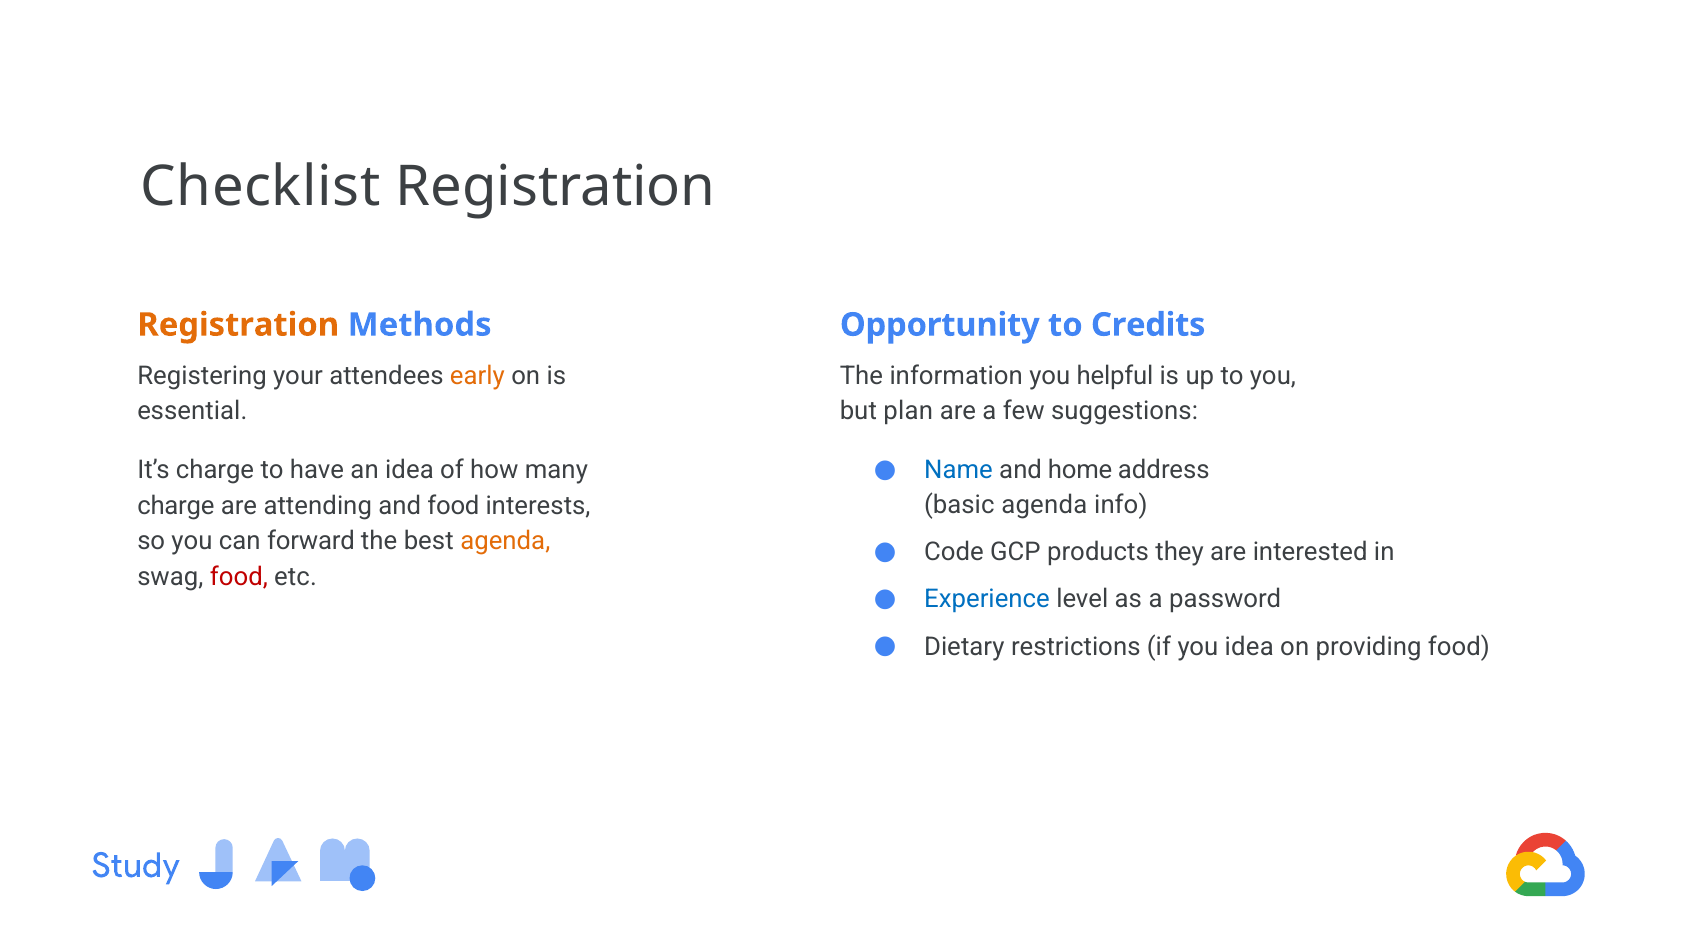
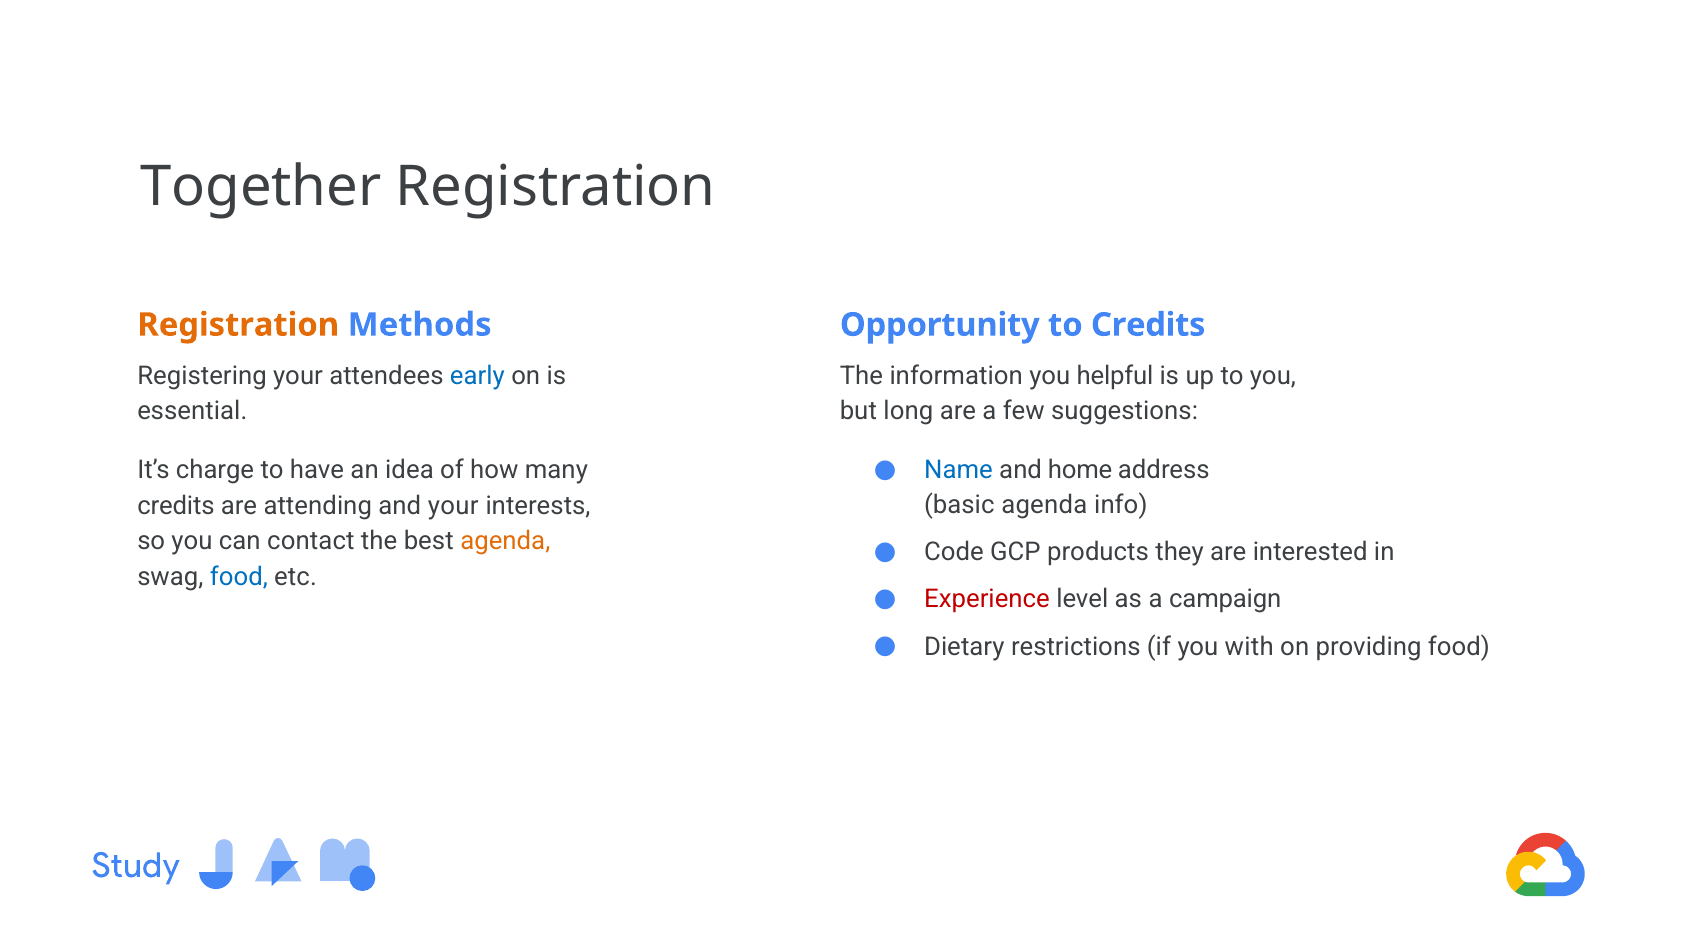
Checklist: Checklist -> Together
early colour: orange -> blue
plan: plan -> long
charge at (176, 506): charge -> credits
and food: food -> your
forward: forward -> contact
food at (239, 577) colour: red -> blue
Experience colour: blue -> red
password: password -> campaign
you idea: idea -> with
